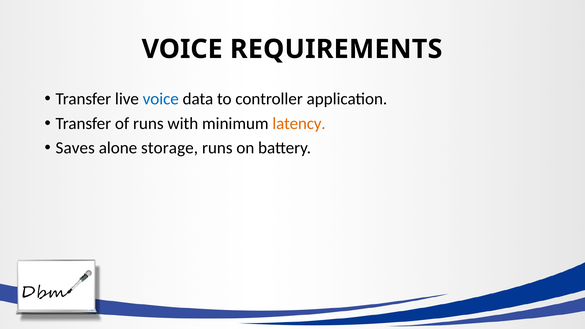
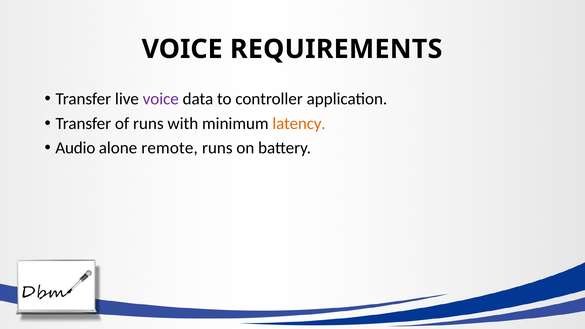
voice at (161, 99) colour: blue -> purple
Saves: Saves -> Audio
storage: storage -> remote
